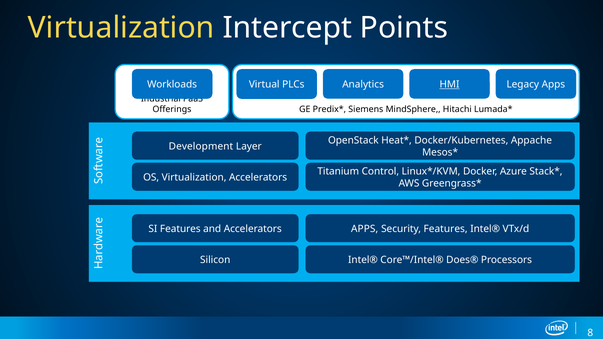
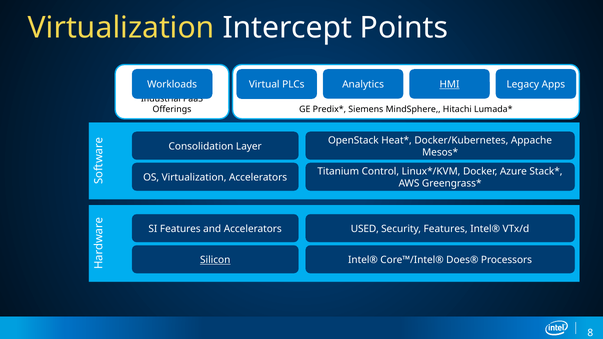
Development: Development -> Consolidation
Accelerators APPS: APPS -> USED
Silicon underline: none -> present
